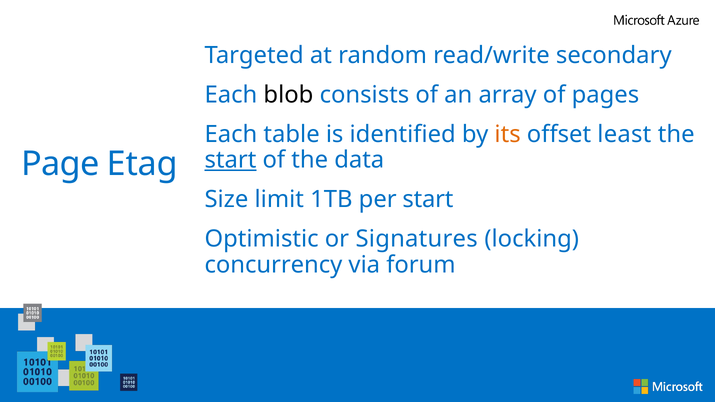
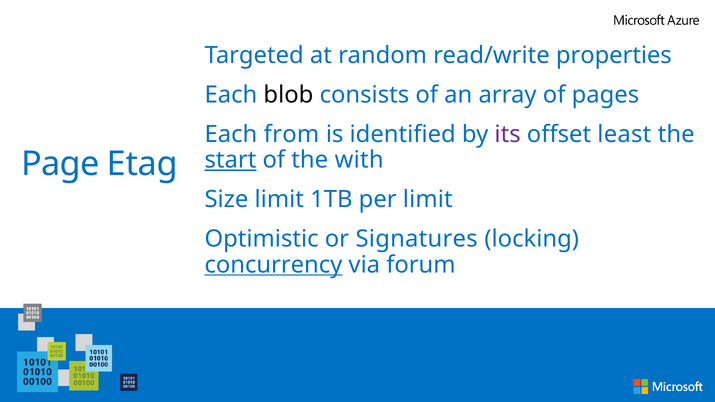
secondary: secondary -> properties
table: table -> from
its colour: orange -> purple
data: data -> with
per start: start -> limit
concurrency underline: none -> present
